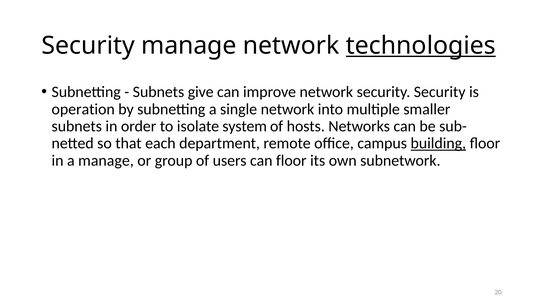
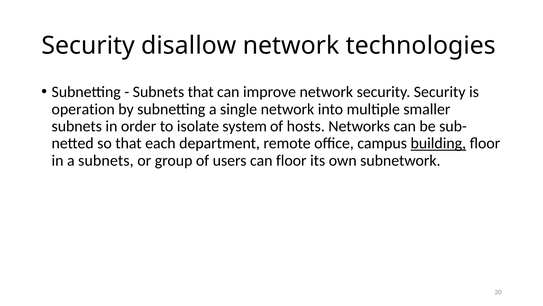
Security manage: manage -> disallow
technologies underline: present -> none
Subnets give: give -> that
a manage: manage -> subnets
